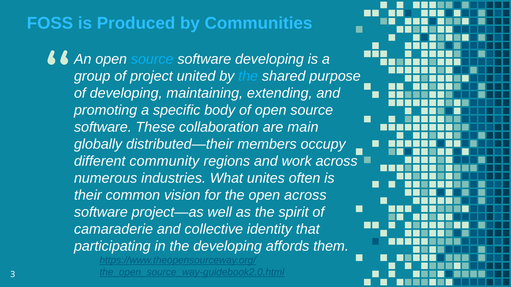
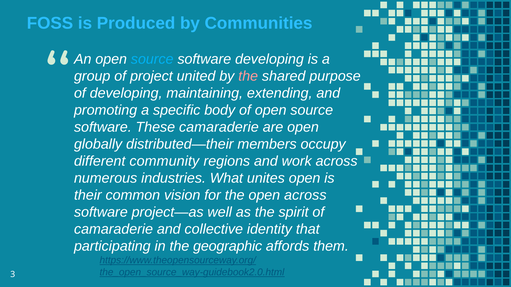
the at (248, 76) colour: light blue -> pink
These collaboration: collaboration -> camaraderie
are main: main -> open
unites often: often -> open
the developing: developing -> geographic
